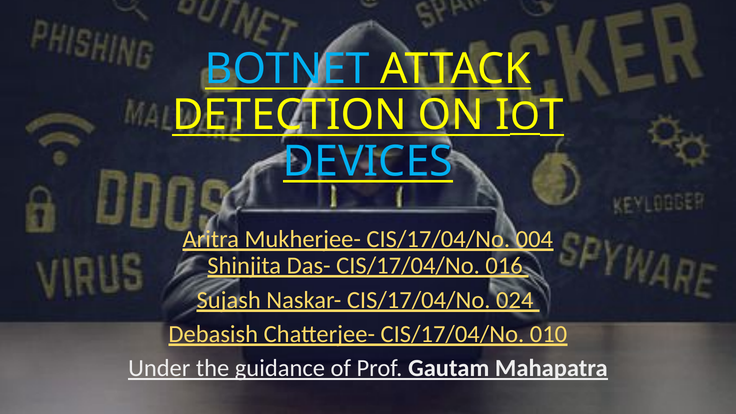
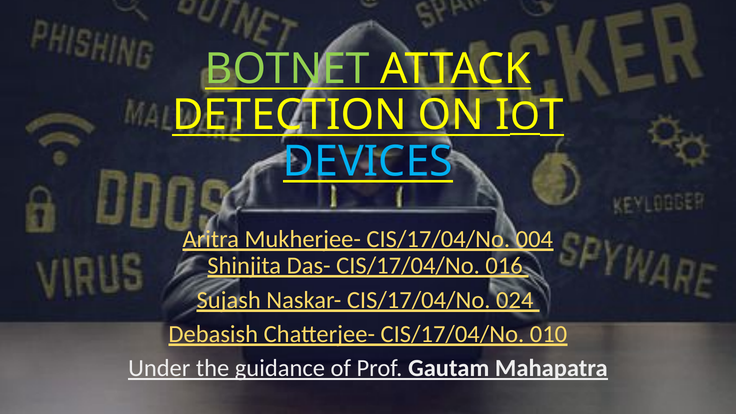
BOTNET colour: light blue -> light green
